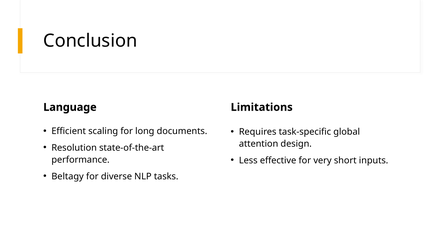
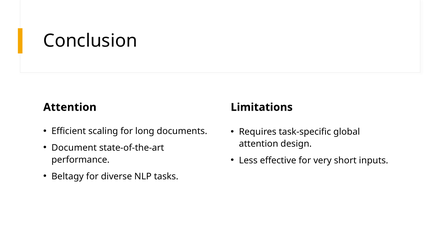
Language at (70, 107): Language -> Attention
Resolution: Resolution -> Document
